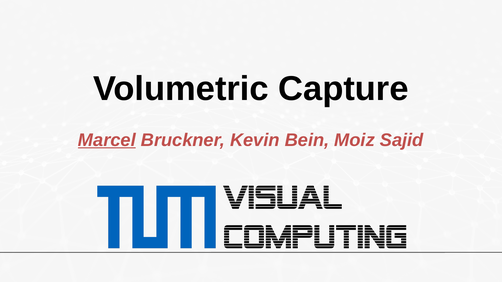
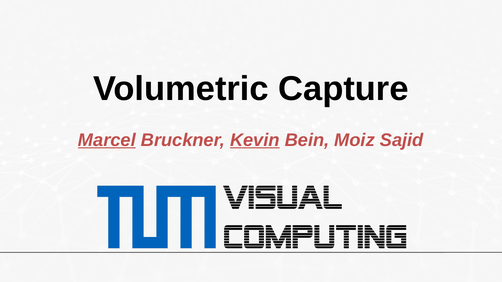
Kevin underline: none -> present
